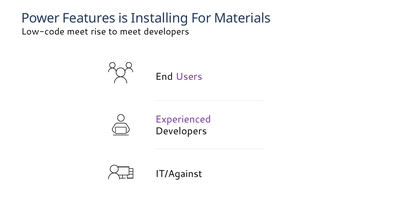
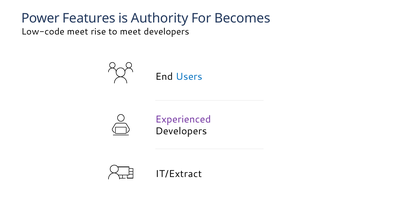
Installing: Installing -> Authority
Materials: Materials -> Becomes
Users colour: purple -> blue
IT/Against: IT/Against -> IT/Extract
